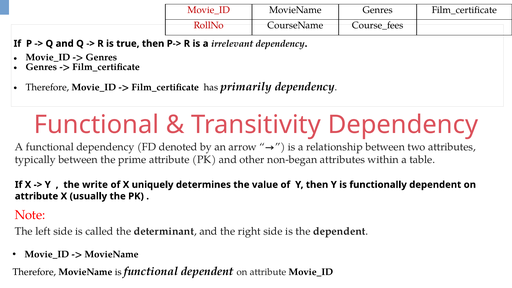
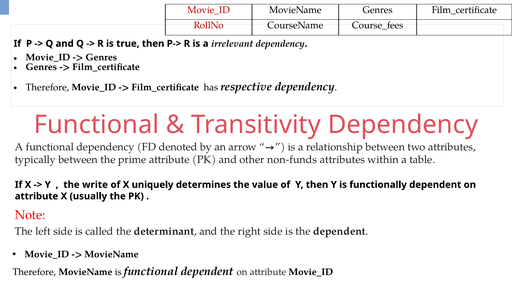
primarily: primarily -> respective
non-began: non-began -> non-funds
